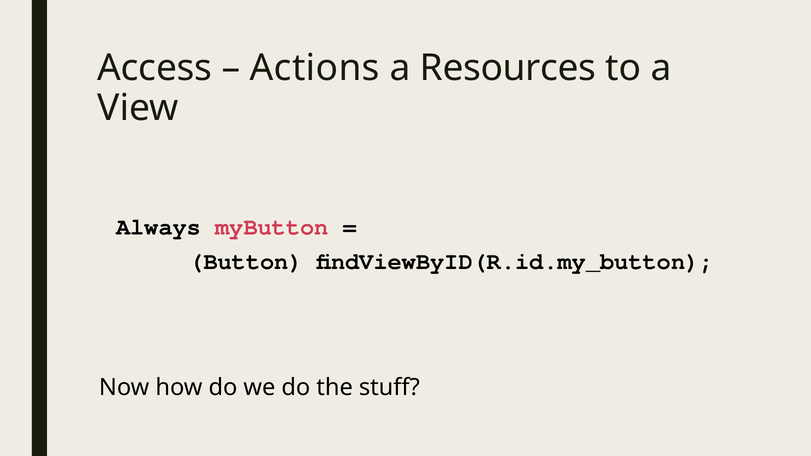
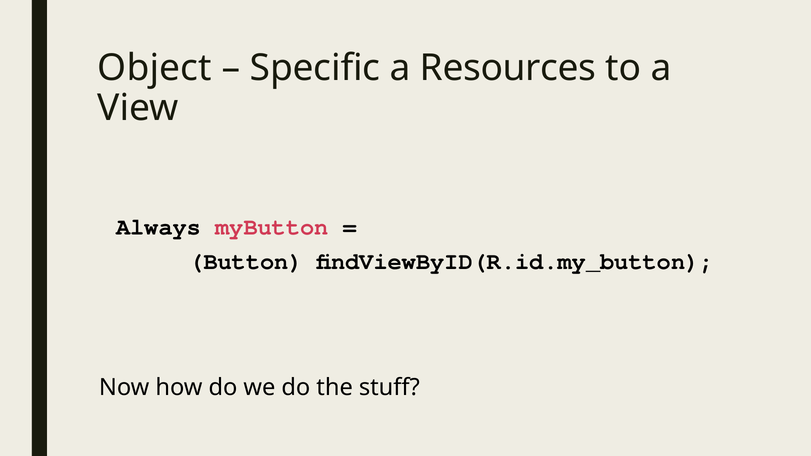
Access: Access -> Object
Actions: Actions -> Specific
